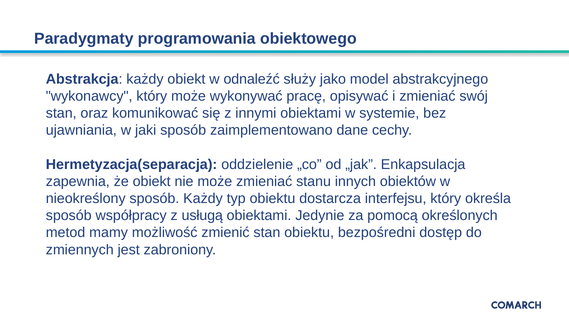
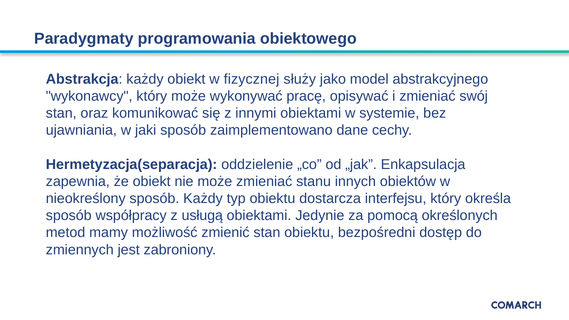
odnaleźć: odnaleźć -> fizycznej
